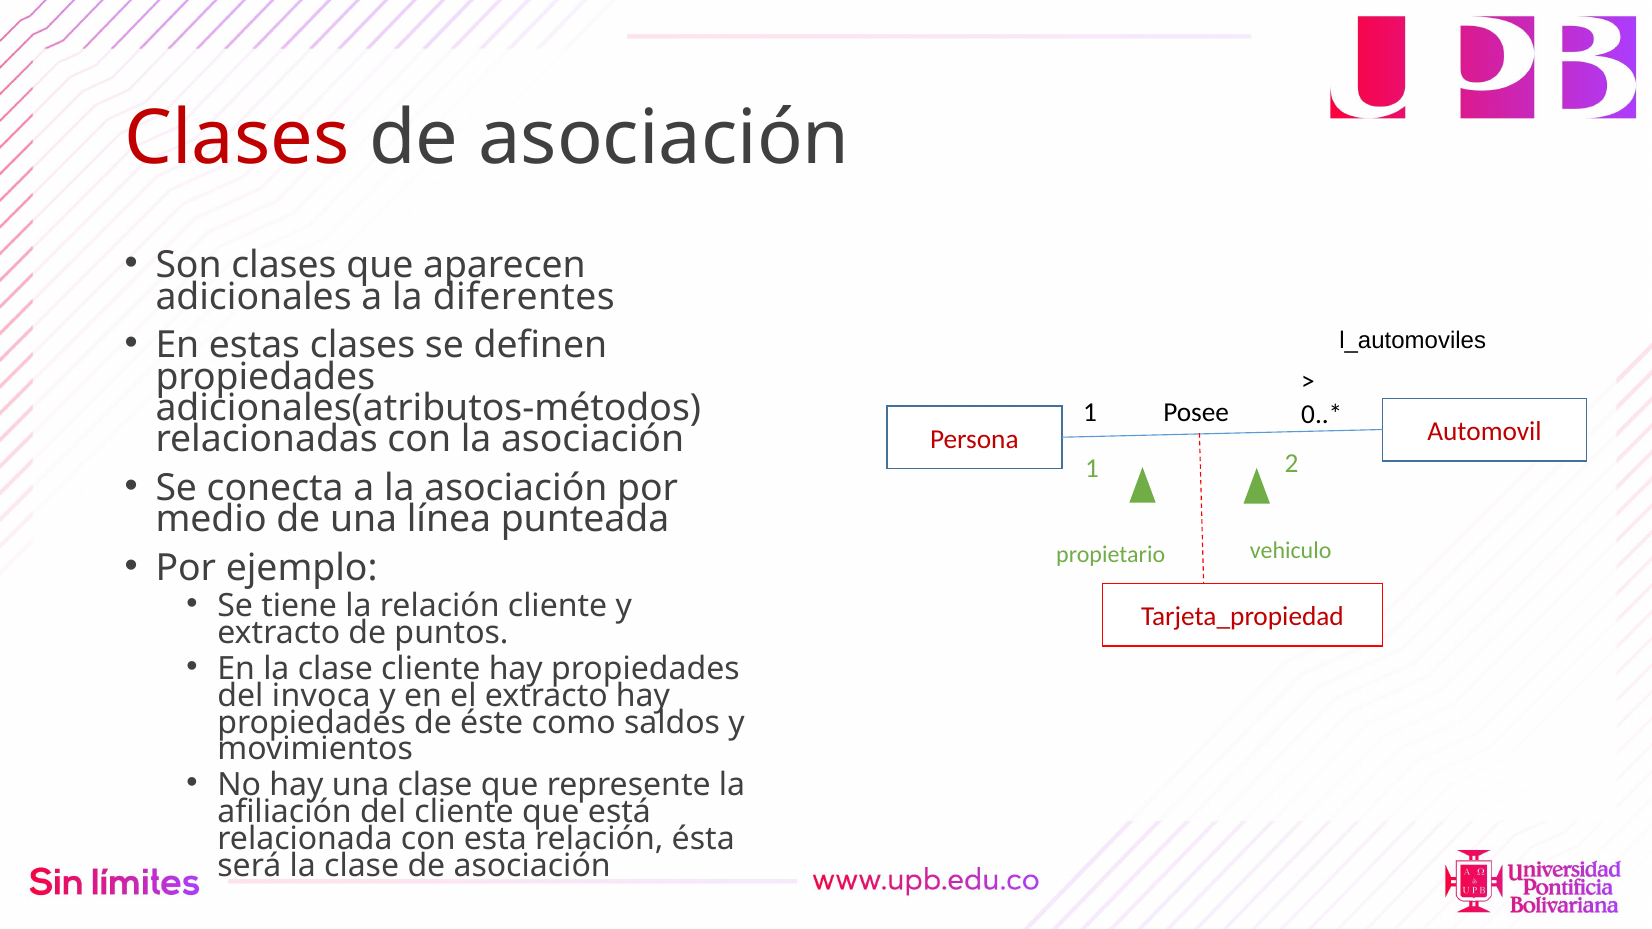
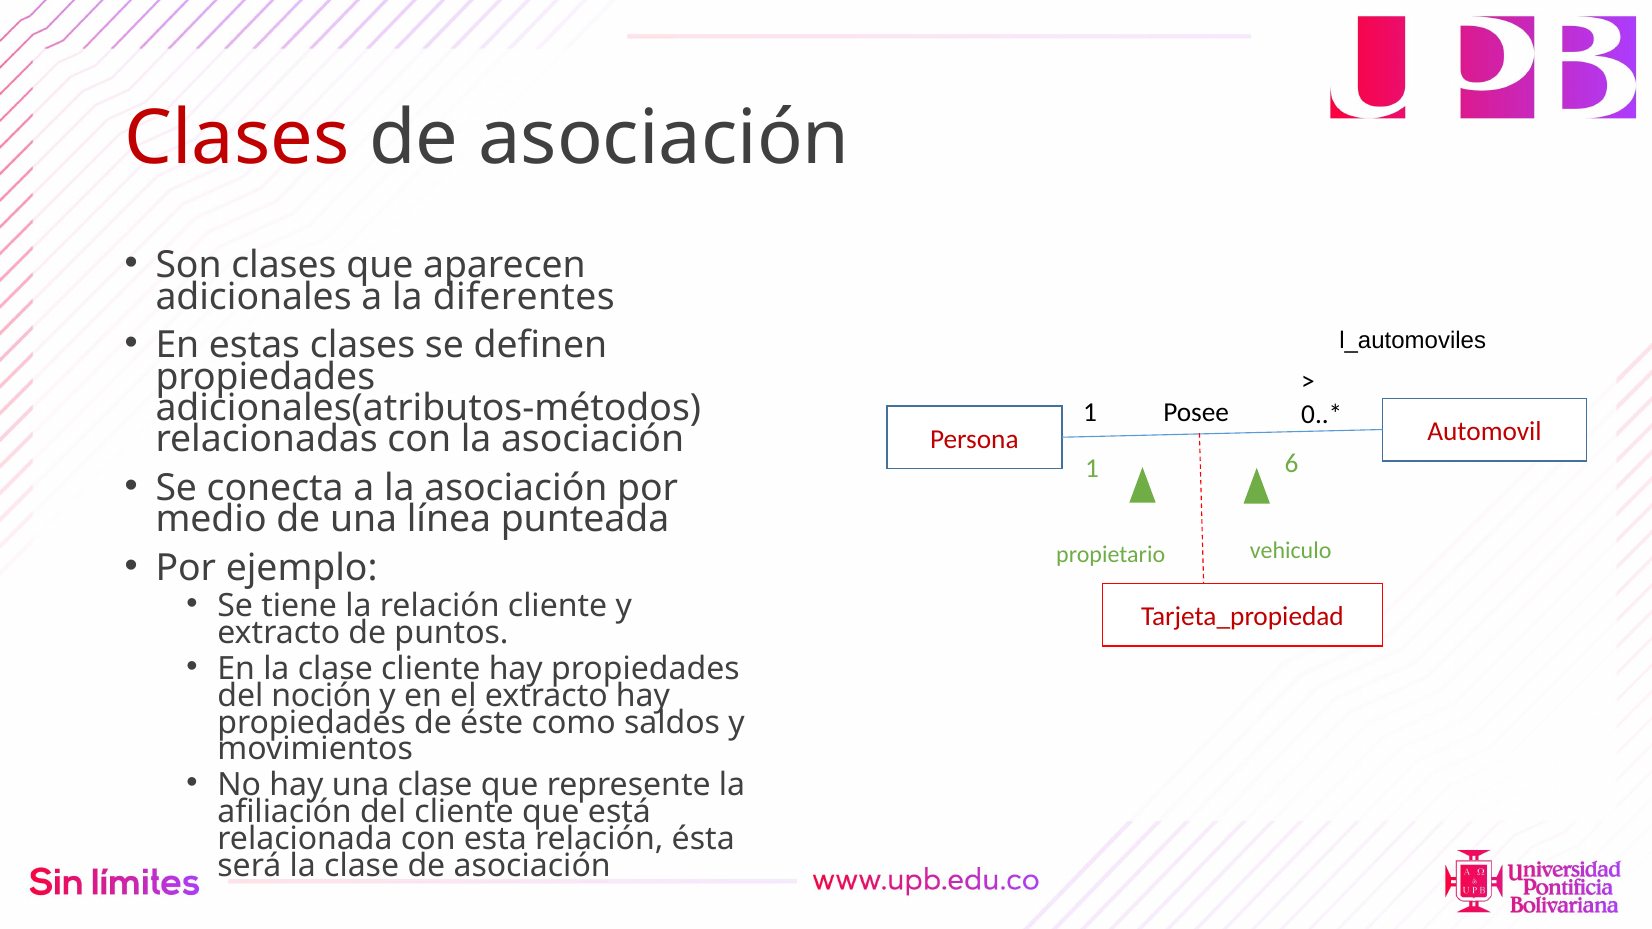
2: 2 -> 6
invoca: invoca -> noción
